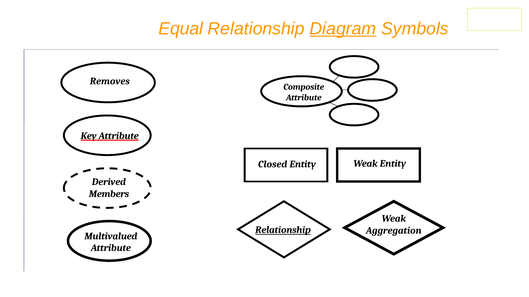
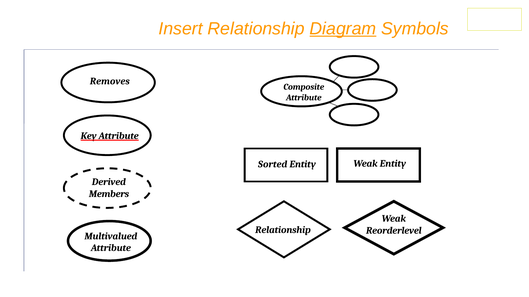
Equal: Equal -> Insert
Closed: Closed -> Sorted
Relationship at (283, 230) underline: present -> none
Aggregation: Aggregation -> Reorderlevel
